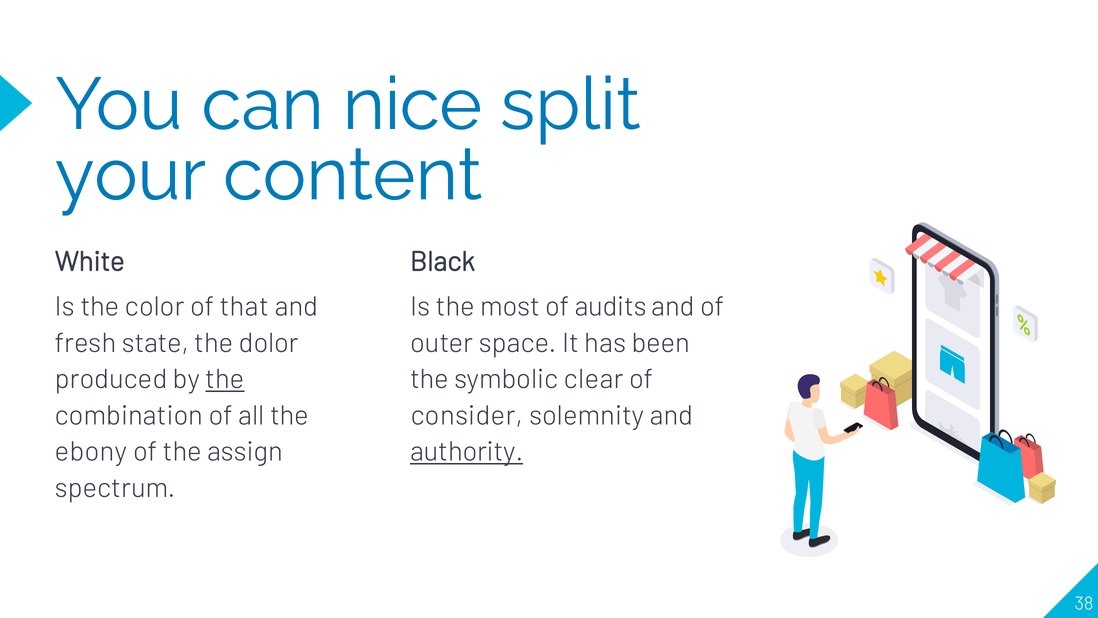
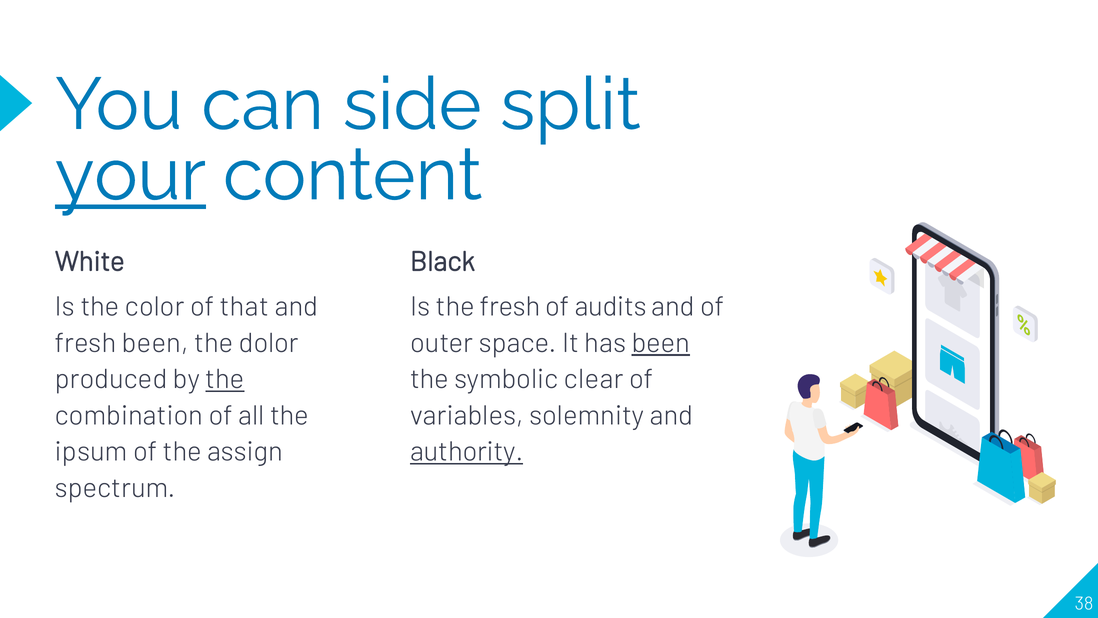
nice: nice -> side
your underline: none -> present
the most: most -> fresh
fresh state: state -> been
been at (661, 343) underline: none -> present
consider: consider -> variables
ebony: ebony -> ipsum
